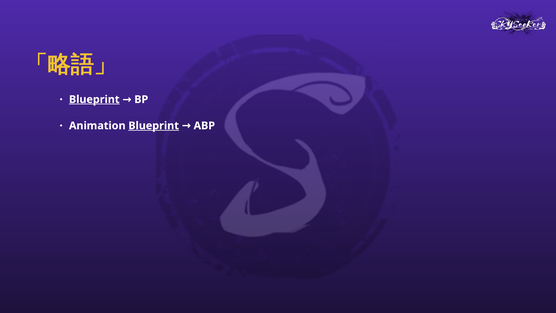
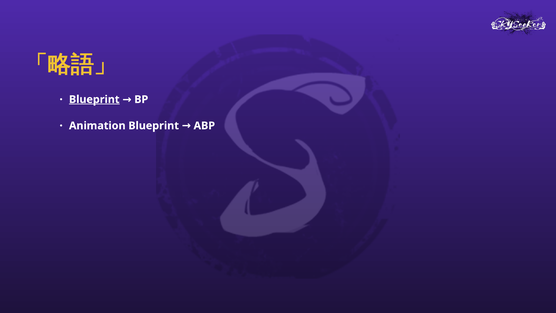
Blueprint at (154, 126) underline: present -> none
